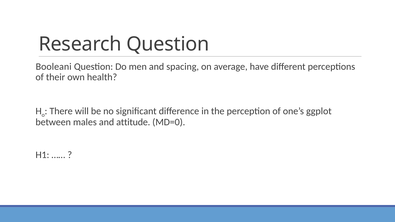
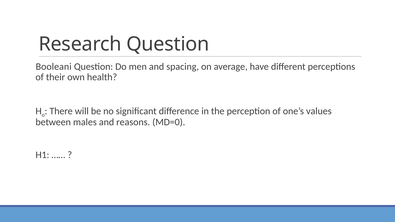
ggplot: ggplot -> values
attitude: attitude -> reasons
